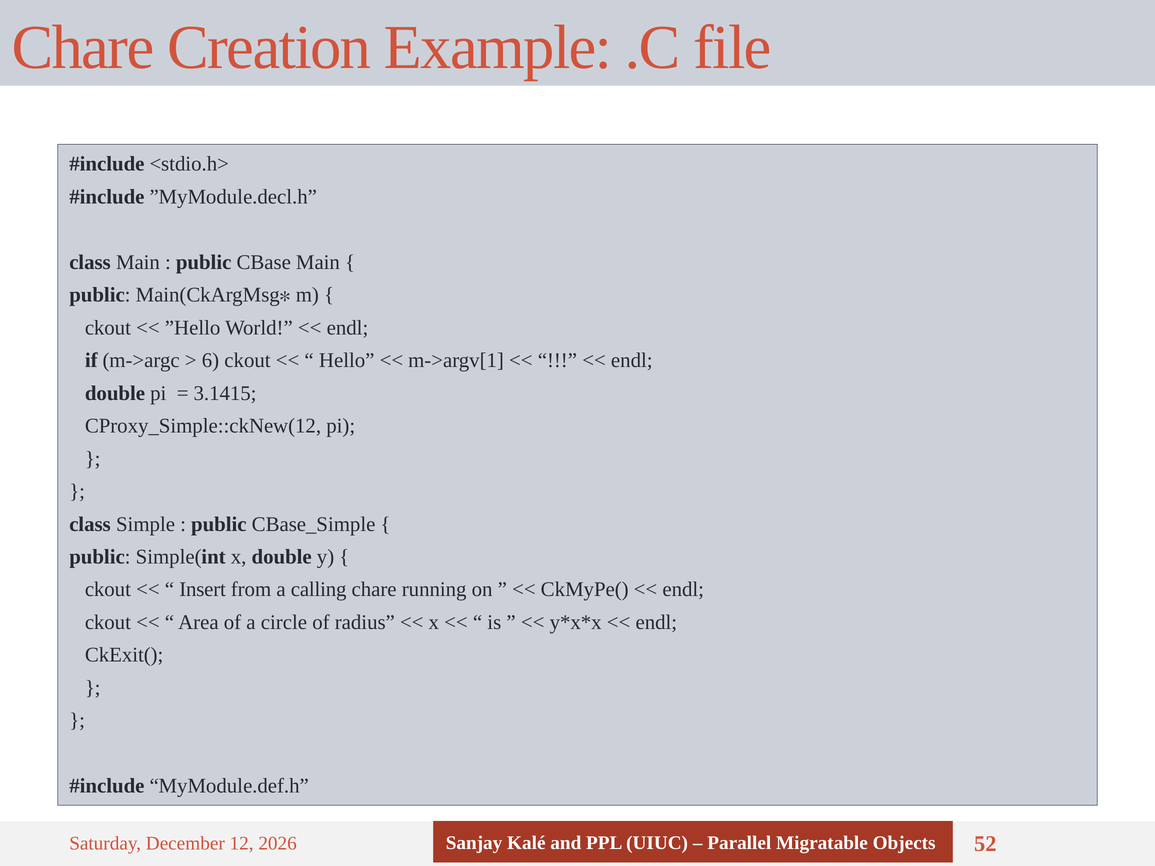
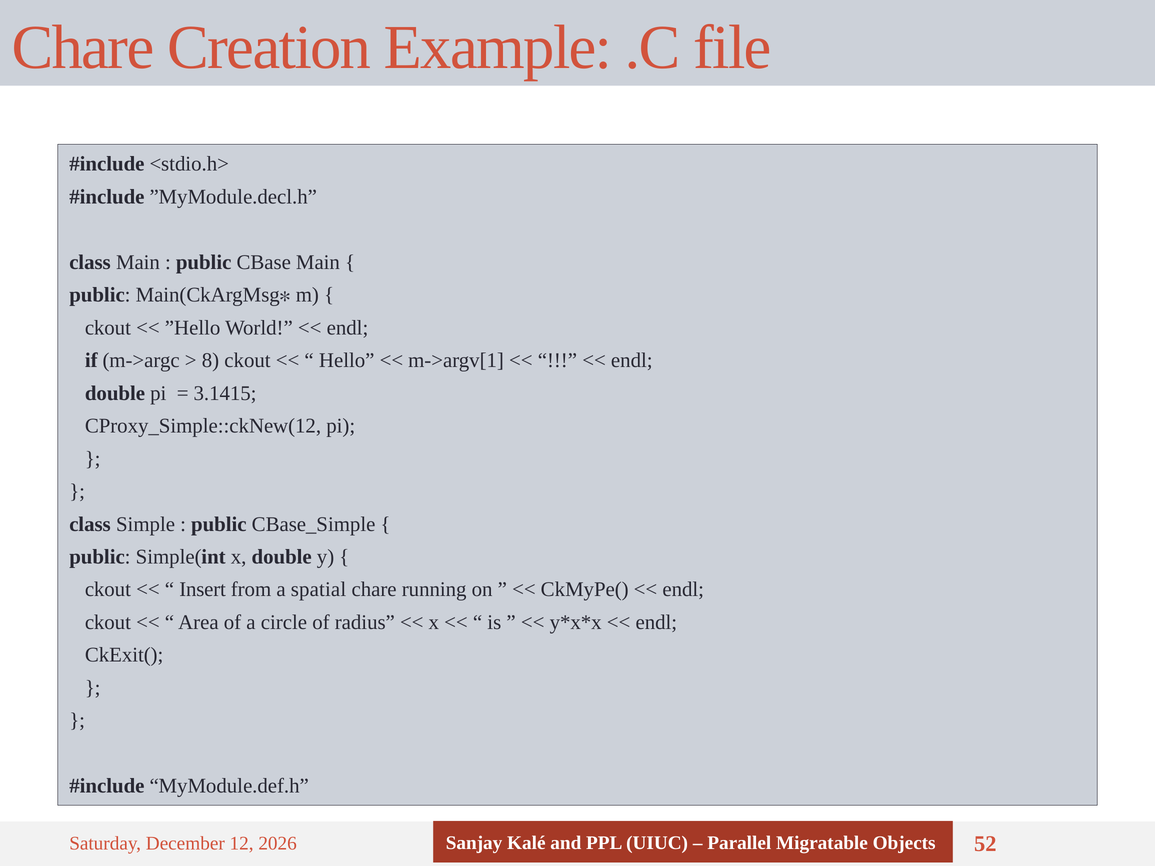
6: 6 -> 8
calling: calling -> spatial
